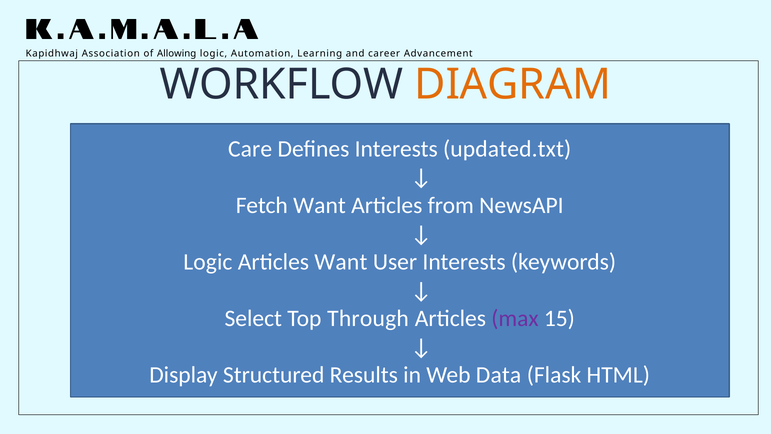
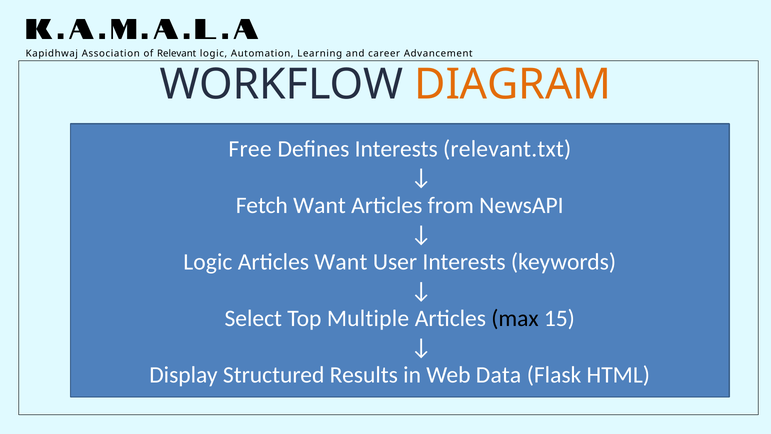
Allowing: Allowing -> Relevant
Care: Care -> Free
updated.txt: updated.txt -> relevant.txt
Through: Through -> Multiple
max colour: purple -> black
